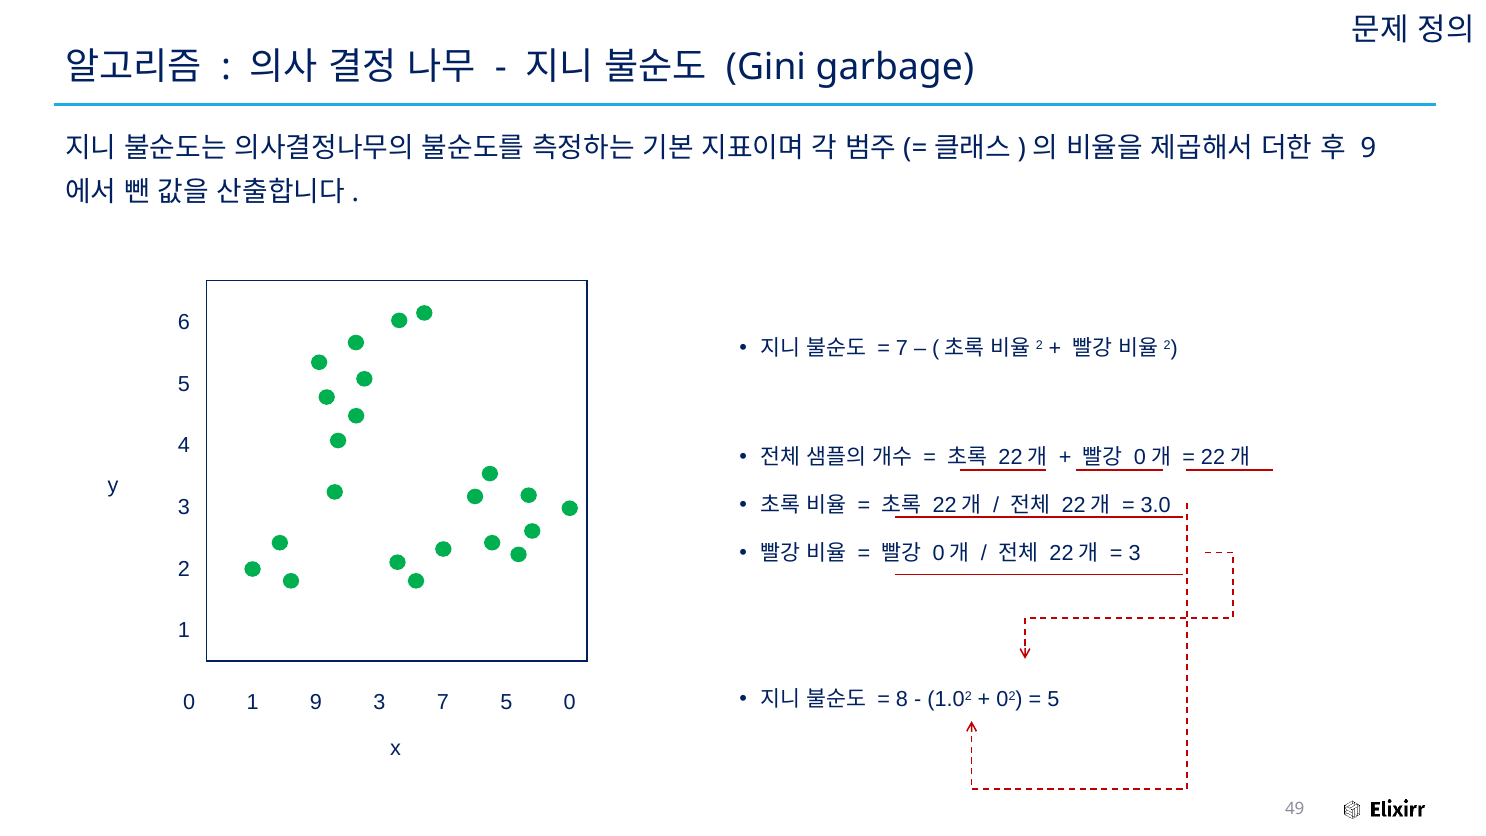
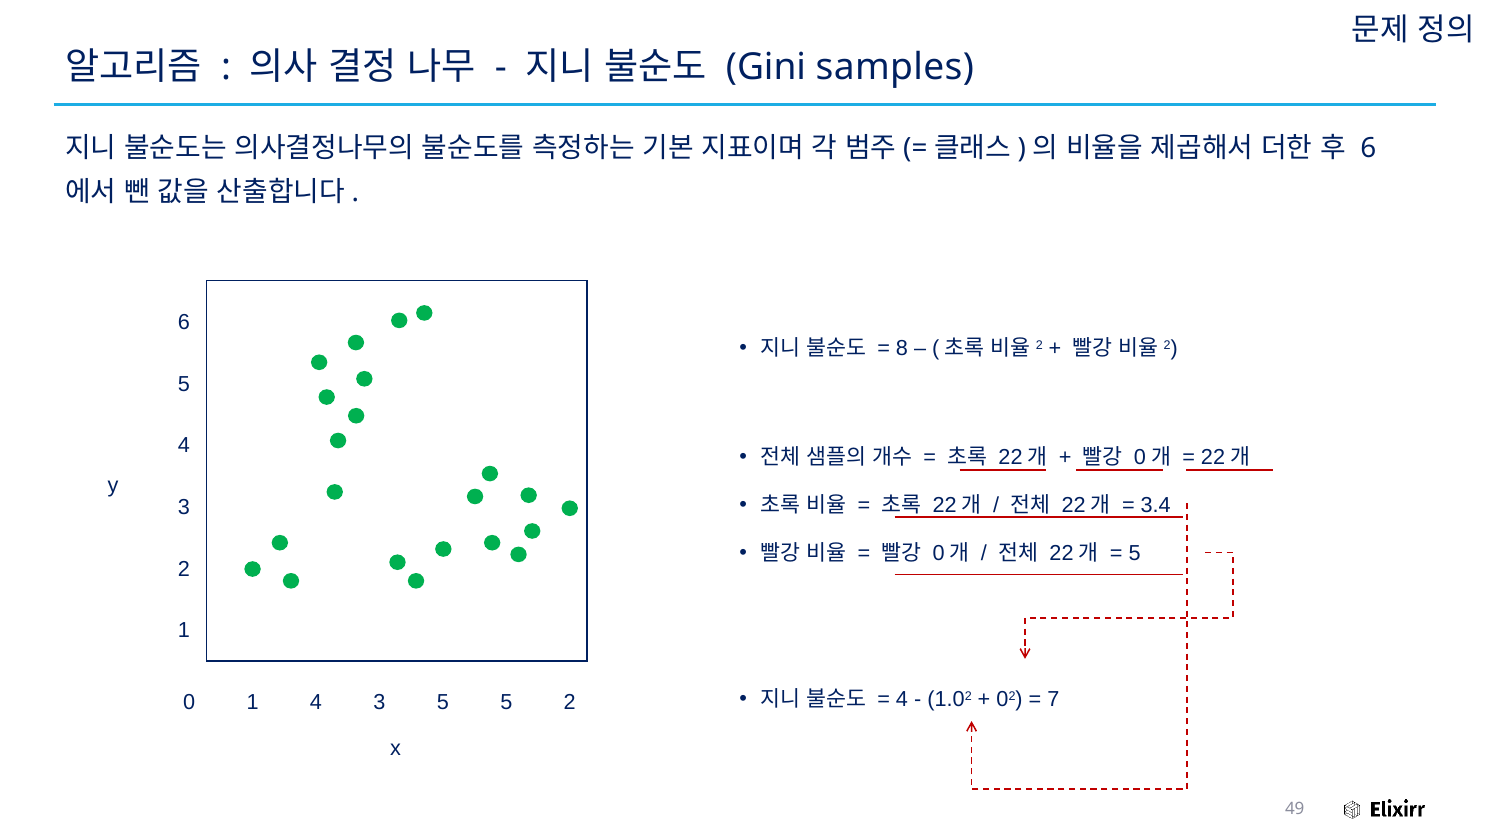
garbage: garbage -> samples
9 at (1368, 148): 9 -> 6
7 at (902, 349): 7 -> 8
3.0: 3.0 -> 3.4
3 at (1135, 554): 3 -> 5
8 at (902, 699): 8 -> 4
5 at (1053, 699): 5 -> 7
1 9: 9 -> 4
3 7: 7 -> 5
5 0: 0 -> 2
